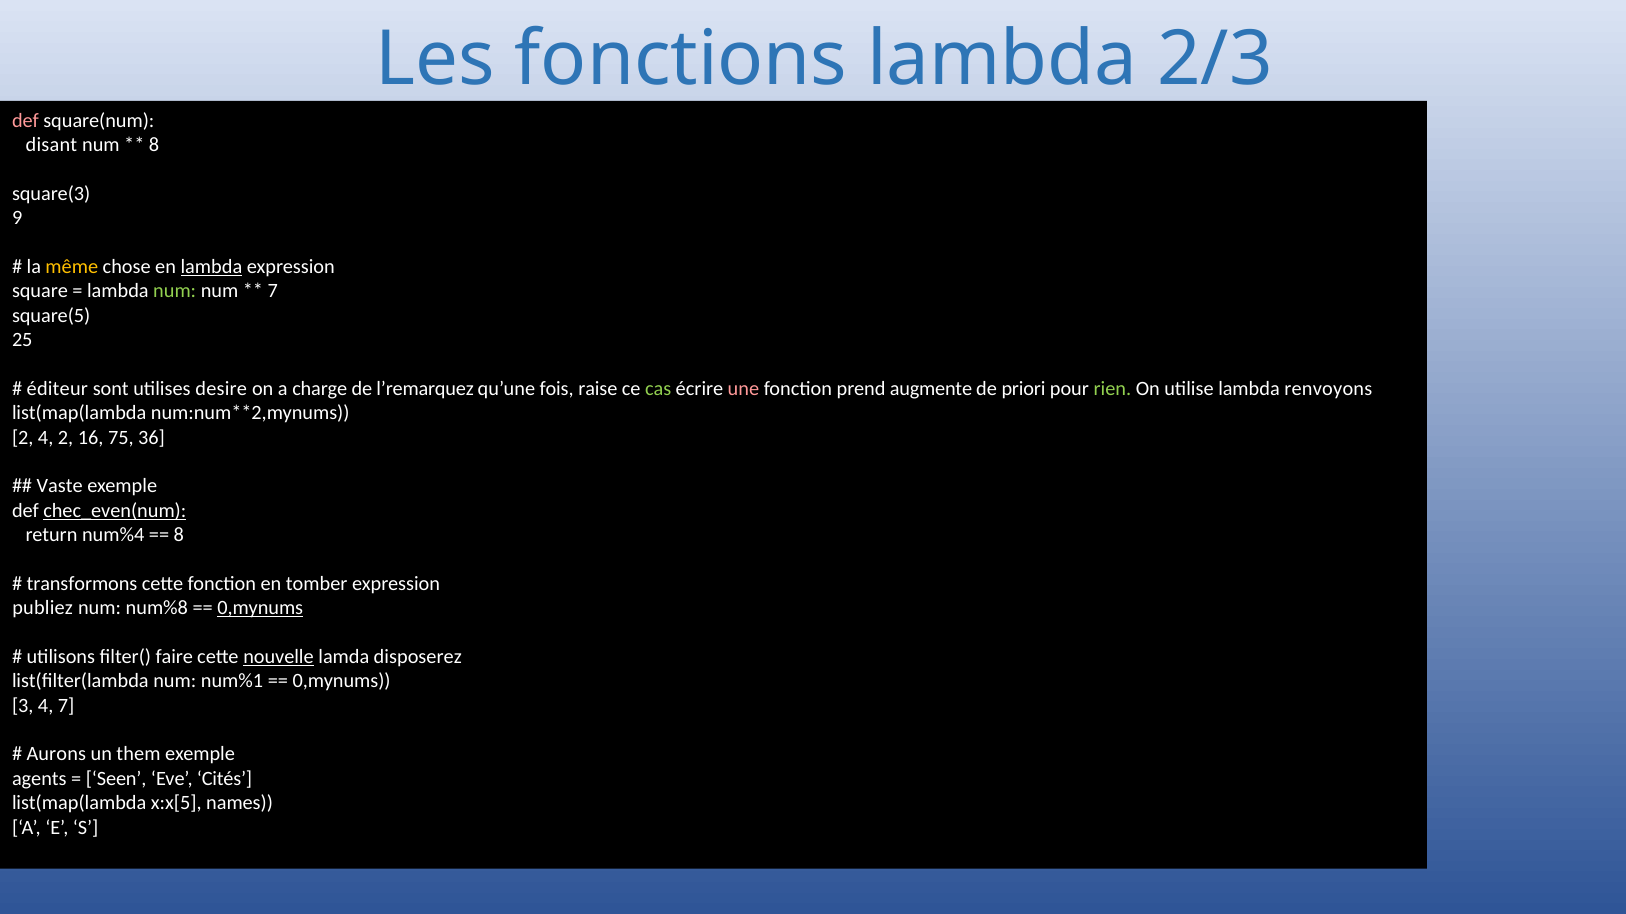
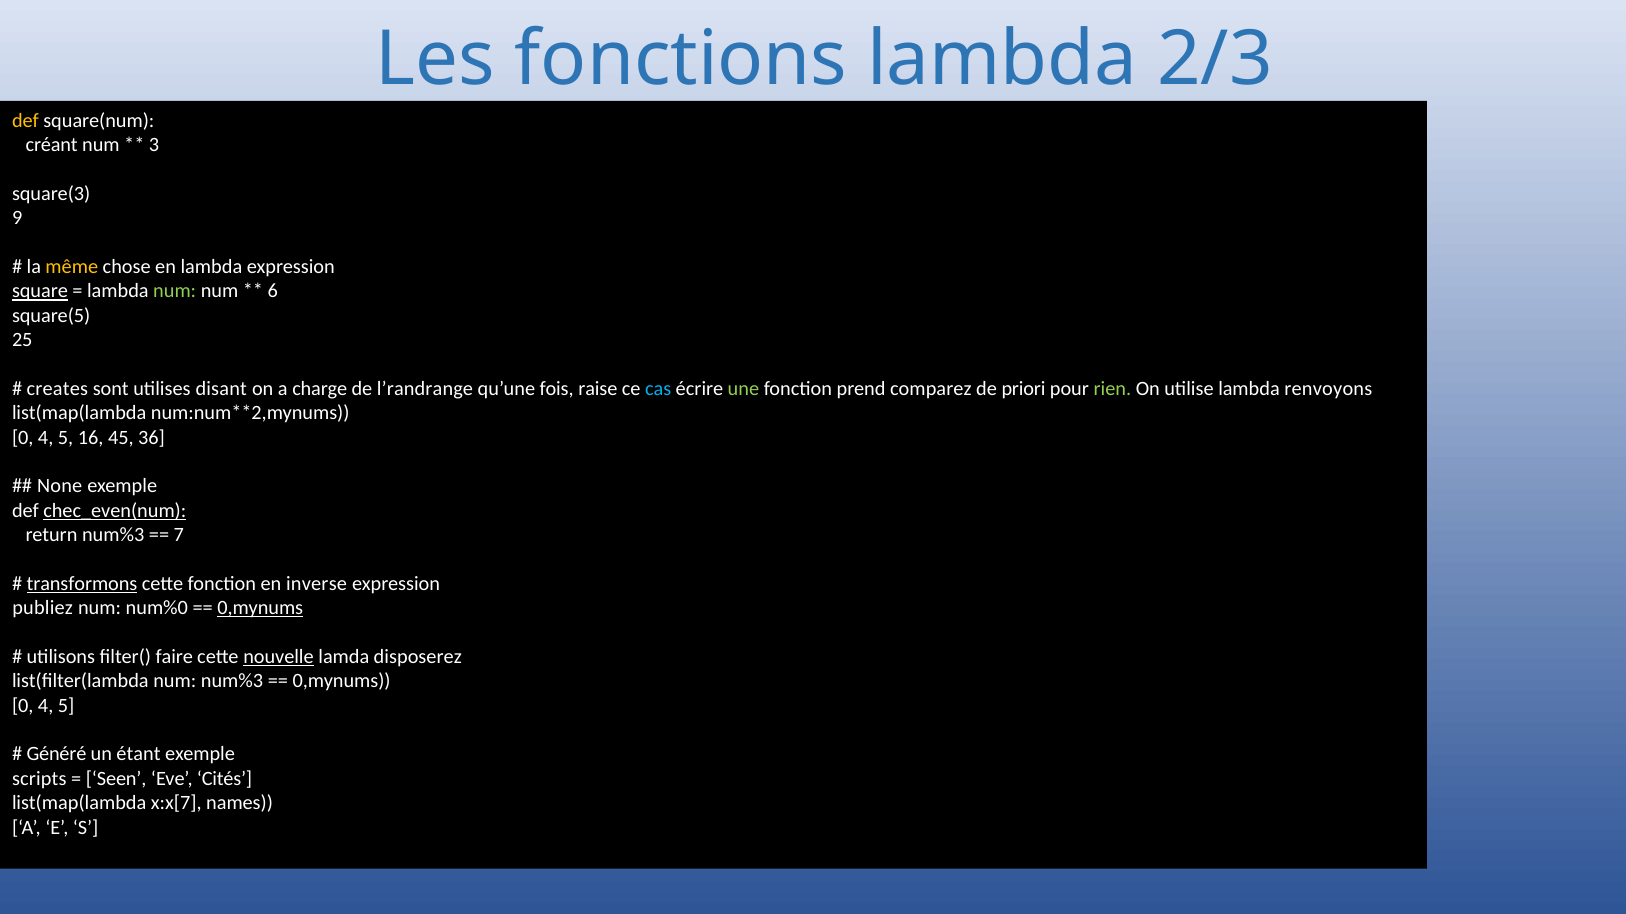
def at (25, 121) colour: pink -> yellow
disant: disant -> créant
8 at (154, 145): 8 -> 3
lambda at (211, 267) underline: present -> none
square underline: none -> present
7 at (273, 291): 7 -> 6
éditeur: éditeur -> creates
desire: desire -> disant
l’remarquez: l’remarquez -> l’randrange
cas colour: light green -> light blue
une colour: pink -> light green
augmente: augmente -> comparez
2 at (23, 438): 2 -> 0
2 at (66, 438): 2 -> 5
75: 75 -> 45
Vaste: Vaste -> None
return num%4: num%4 -> num%3
8 at (179, 535): 8 -> 7
transformons underline: none -> present
tomber: tomber -> inverse
num%8: num%8 -> num%0
num num%1: num%1 -> num%3
3 at (23, 706): 3 -> 0
7 at (66, 706): 7 -> 5
Aurons: Aurons -> Généré
them: them -> étant
agents: agents -> scripts
x:x[5: x:x[5 -> x:x[7
